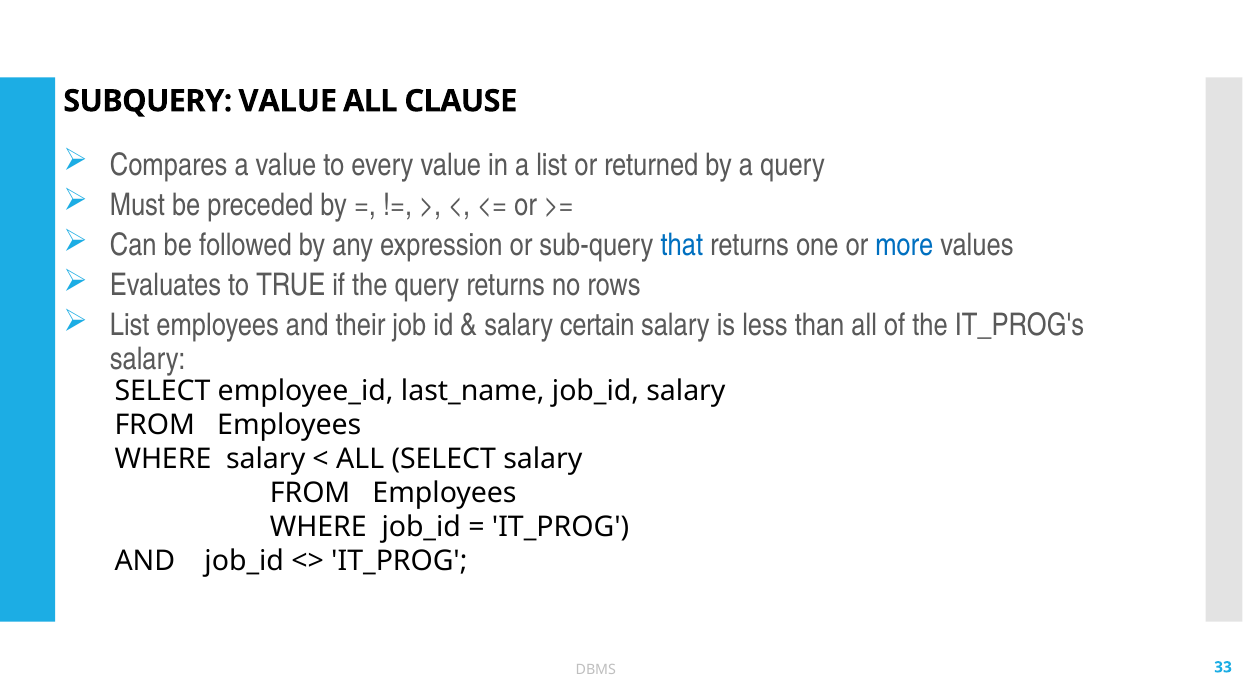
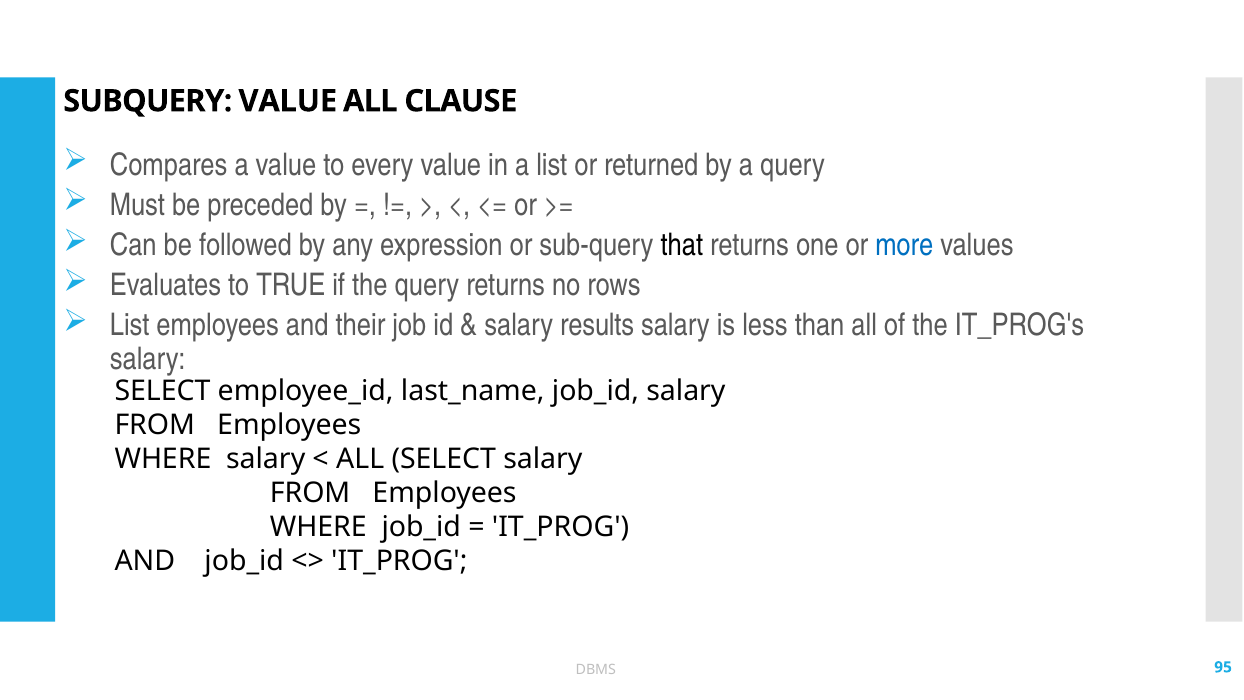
that colour: blue -> black
certain: certain -> results
33: 33 -> 95
